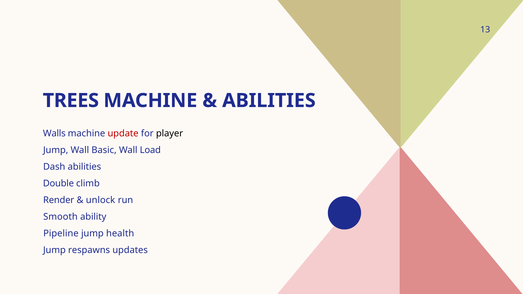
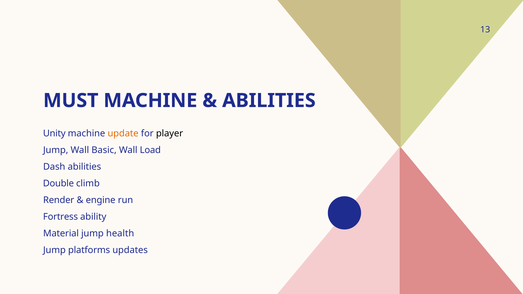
TREES: TREES -> MUST
Walls: Walls -> Unity
update colour: red -> orange
unlock: unlock -> engine
Smooth: Smooth -> Fortress
Pipeline: Pipeline -> Material
respawns: respawns -> platforms
